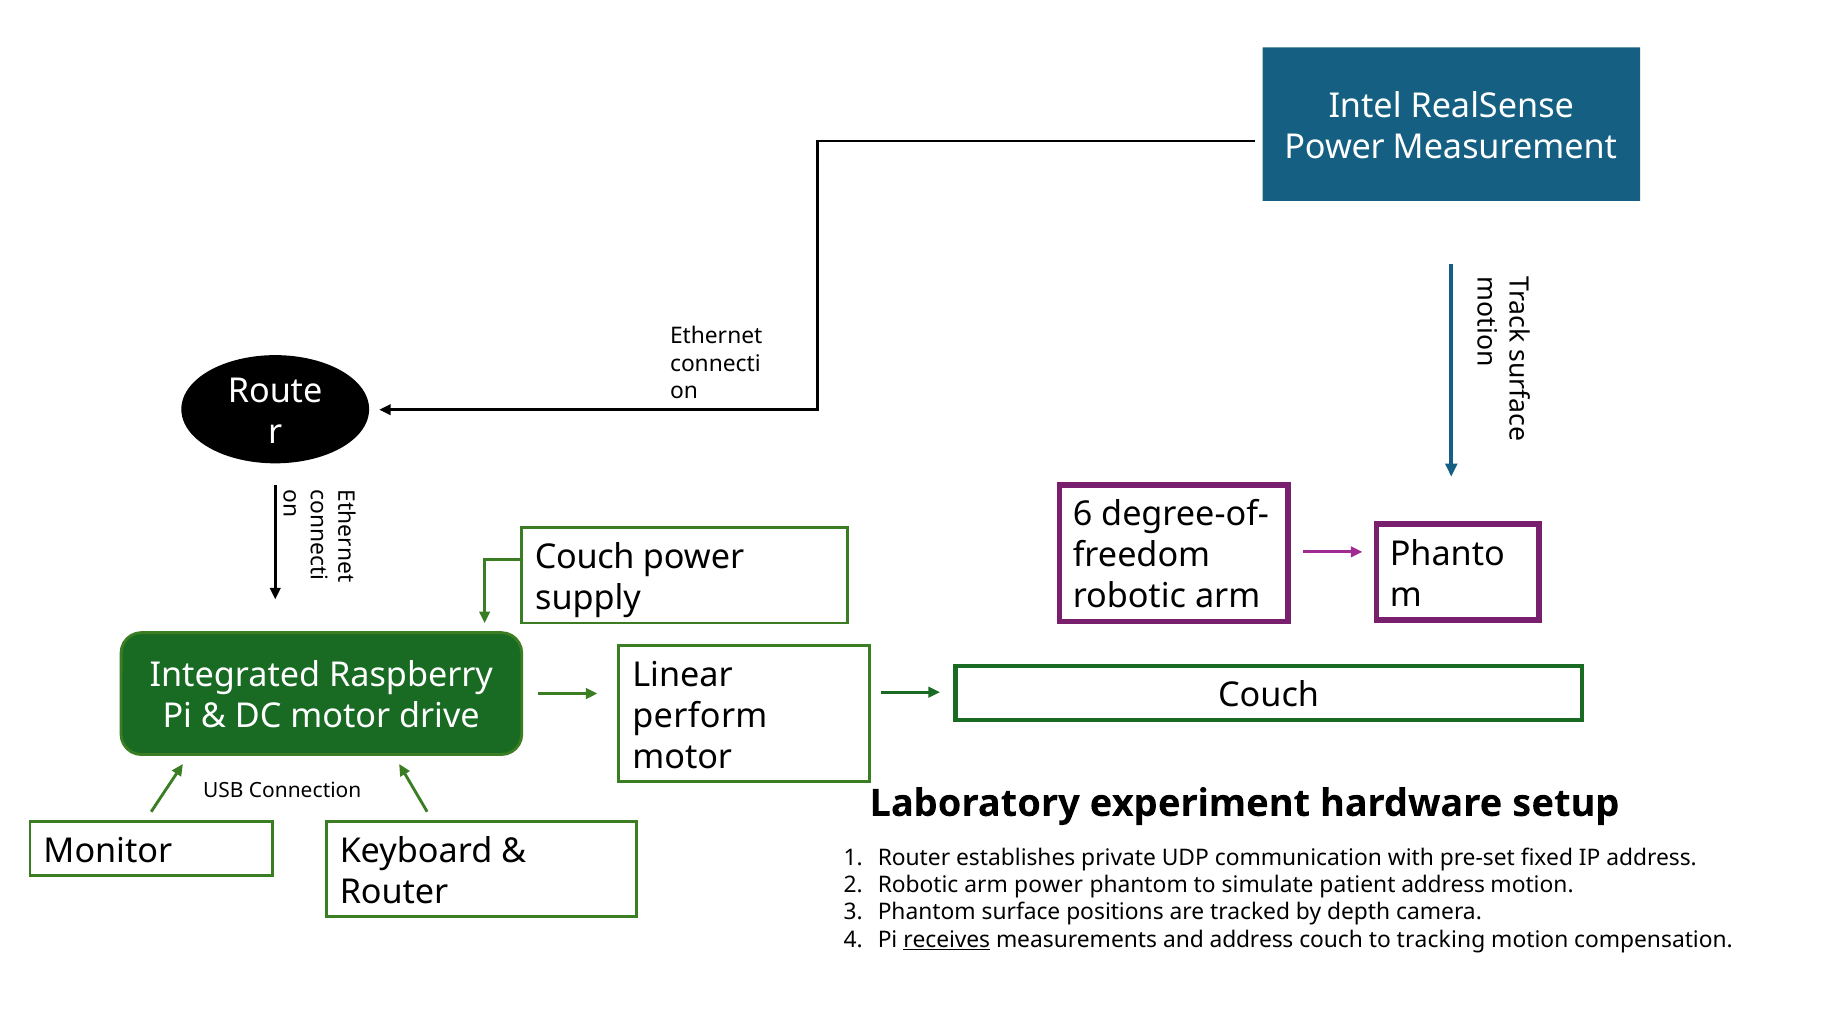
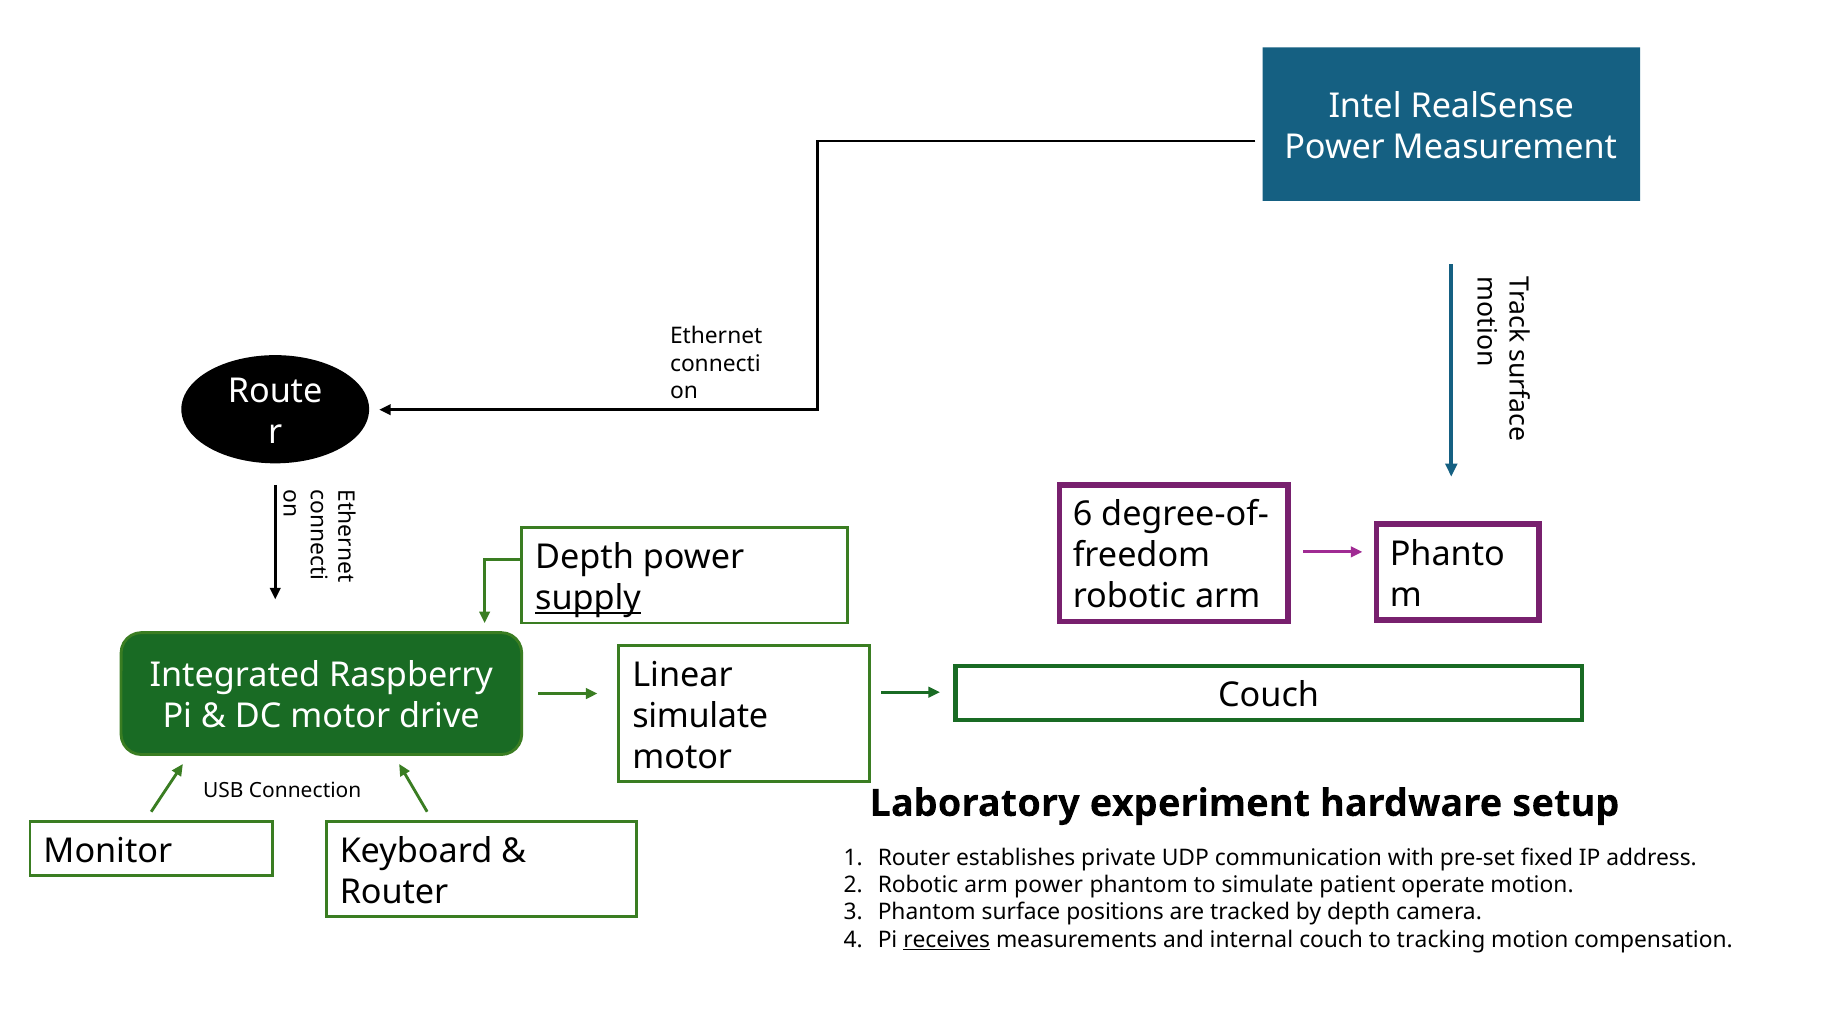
Couch at (585, 557): Couch -> Depth
supply underline: none -> present
perform at (700, 716): perform -> simulate
patient address: address -> operate
and address: address -> internal
